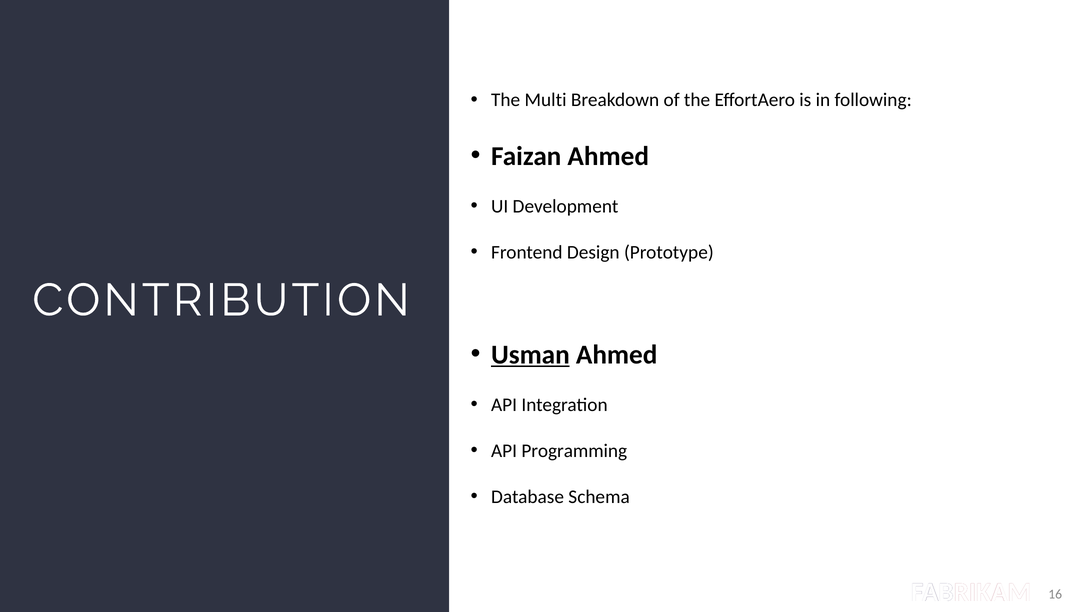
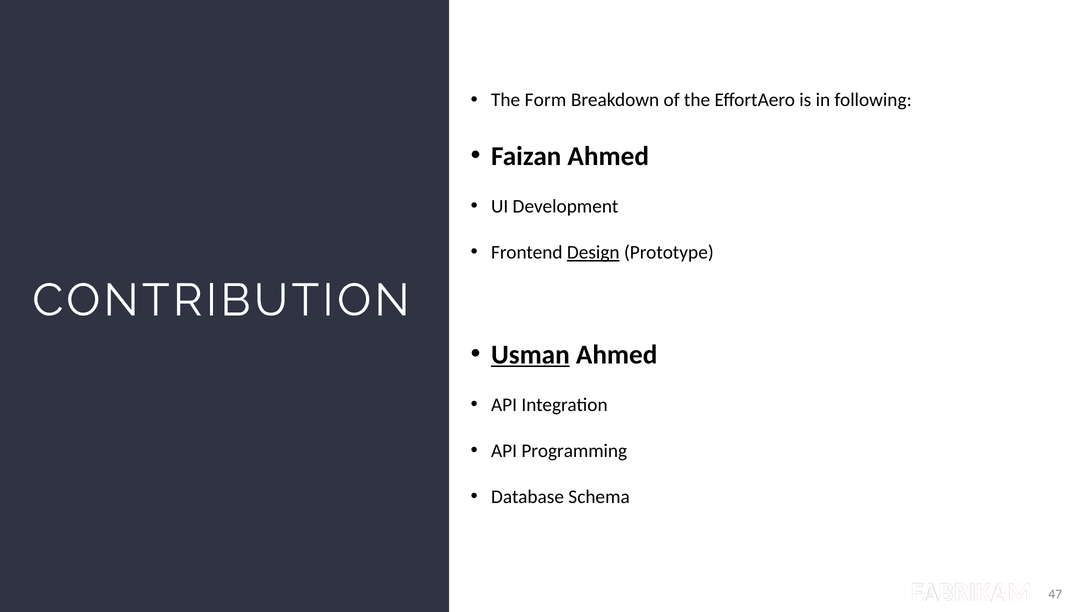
Multi: Multi -> Form
Design underline: none -> present
16: 16 -> 47
